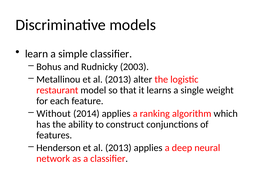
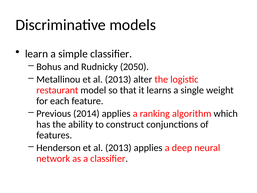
2003: 2003 -> 2050
Without: Without -> Previous
